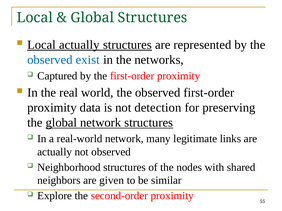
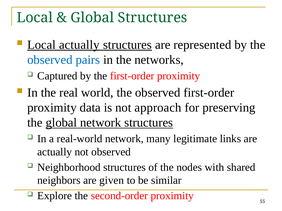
exist: exist -> pairs
detection: detection -> approach
